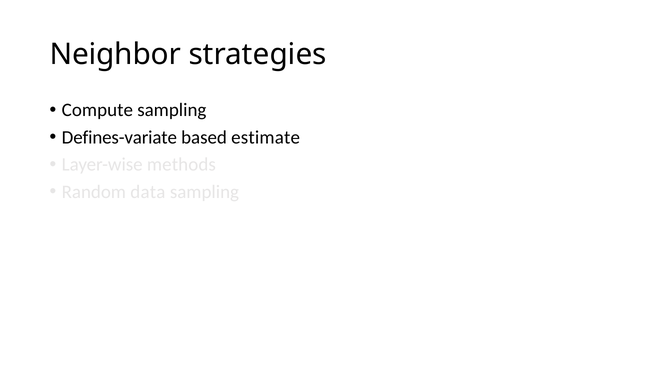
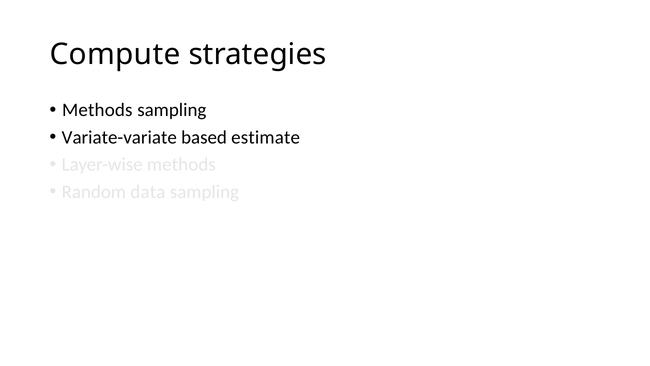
Neighbor: Neighbor -> Compute
Compute at (97, 110): Compute -> Methods
Defines-variate: Defines-variate -> Variate-variate
